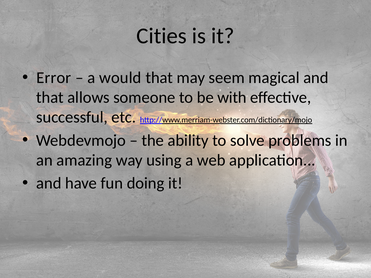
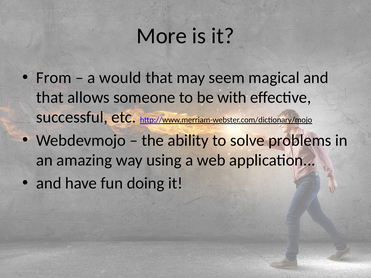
Cities: Cities -> More
Error: Error -> From
